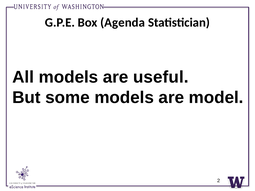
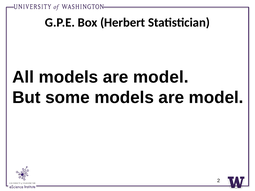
Agenda: Agenda -> Herbert
All models are useful: useful -> model
